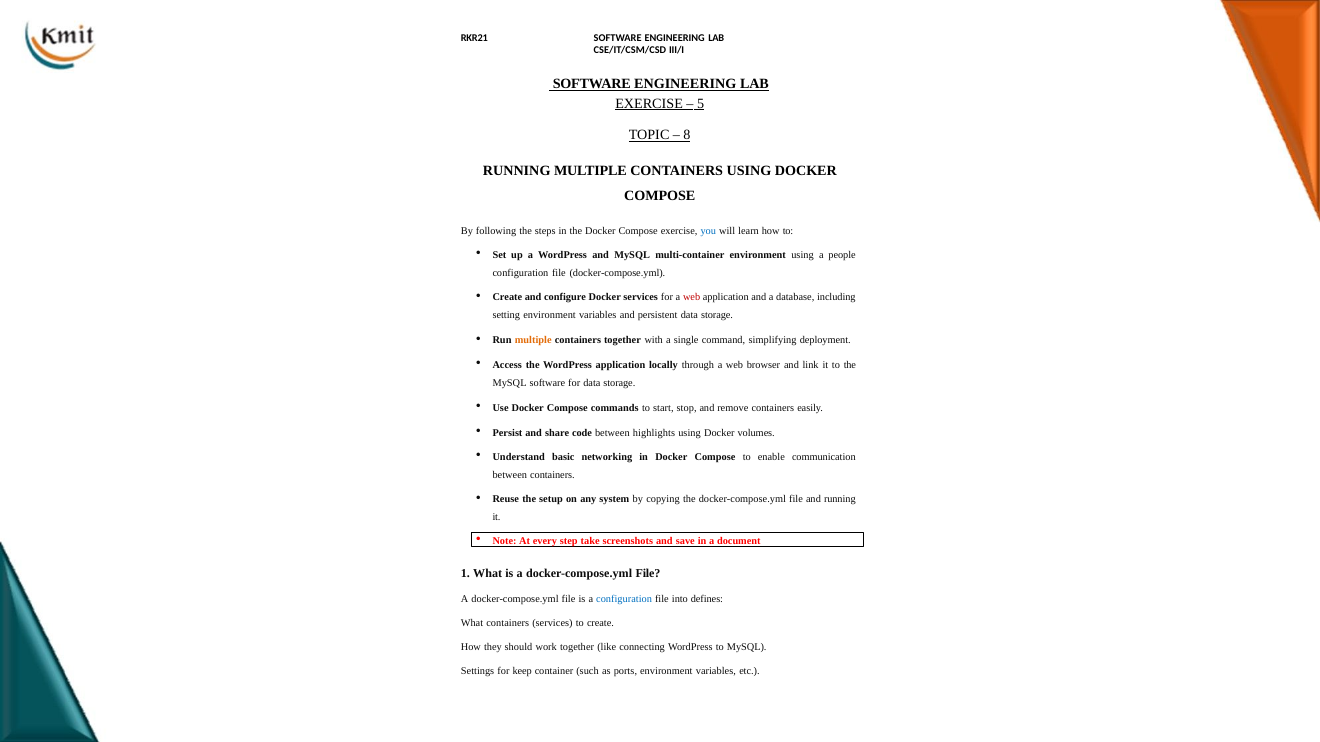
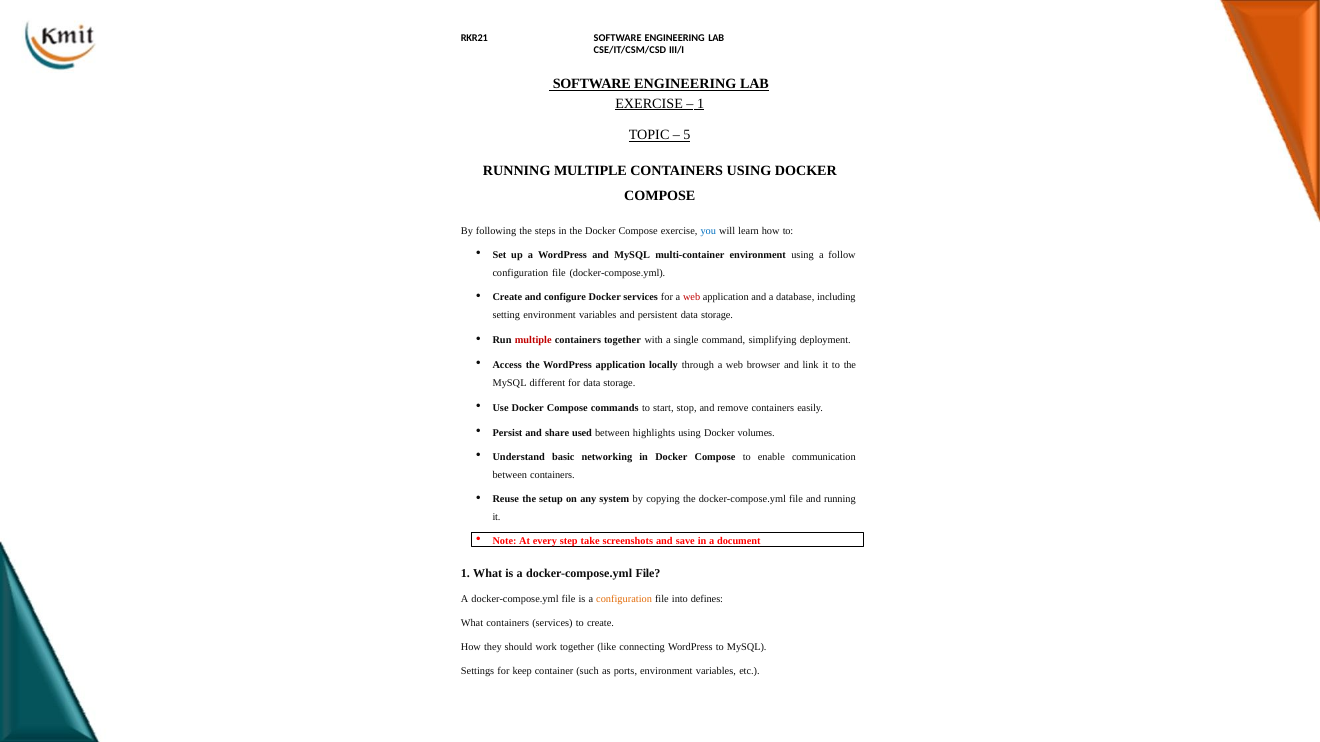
5 at (701, 103): 5 -> 1
8: 8 -> 5
people: people -> follow
multiple at (533, 341) colour: orange -> red
MySQL software: software -> different
code: code -> used
configuration at (624, 600) colour: blue -> orange
